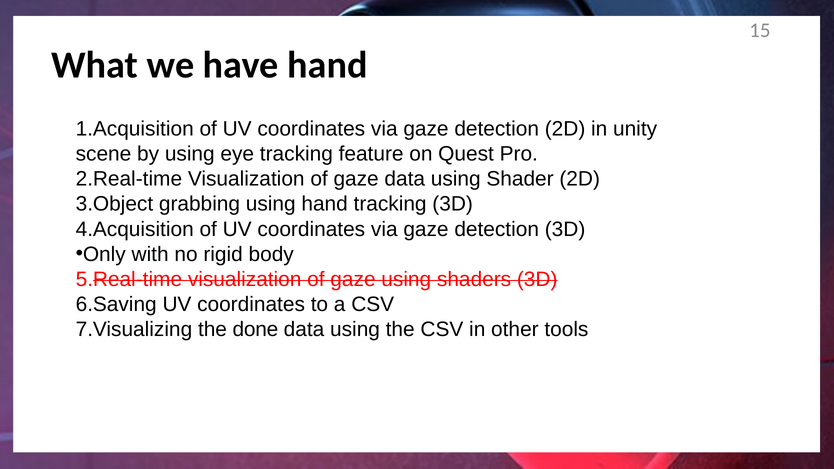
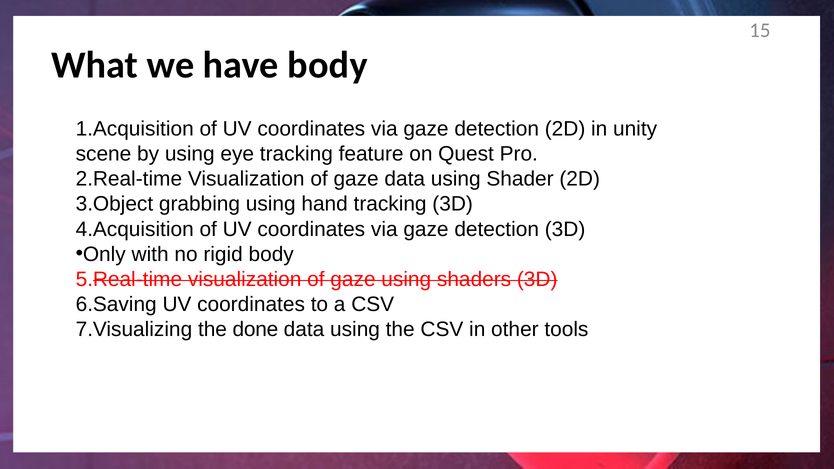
have hand: hand -> body
